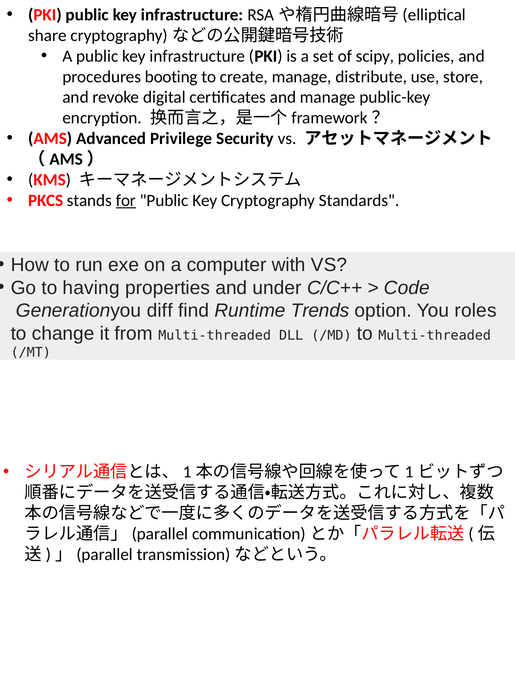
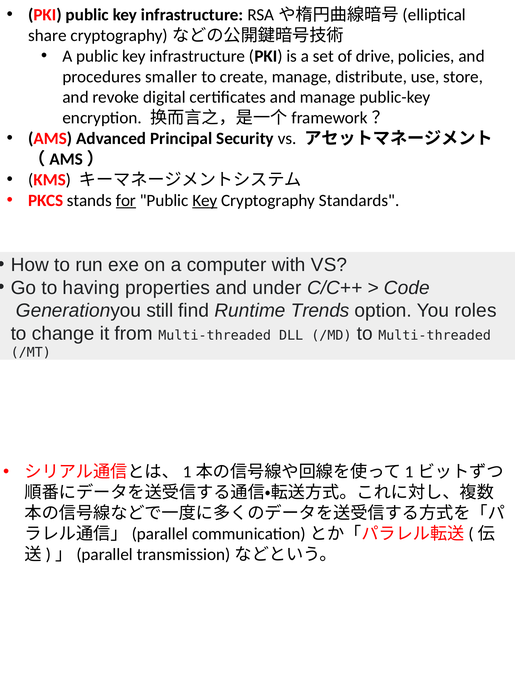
scipy: scipy -> drive
booting: booting -> smaller
Privilege: Privilege -> Principal
Key at (205, 200) underline: none -> present
diff: diff -> still
